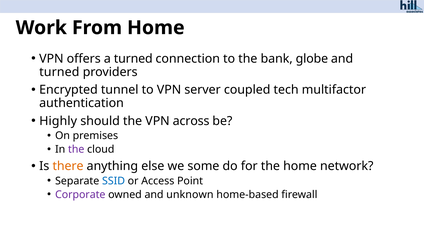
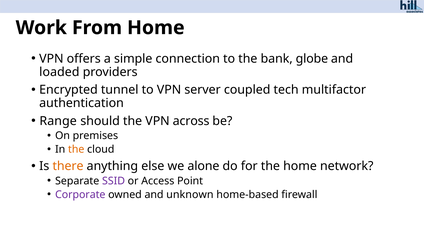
a turned: turned -> simple
turned at (59, 72): turned -> loaded
Highly: Highly -> Range
the at (76, 149) colour: purple -> orange
some: some -> alone
SSID colour: blue -> purple
